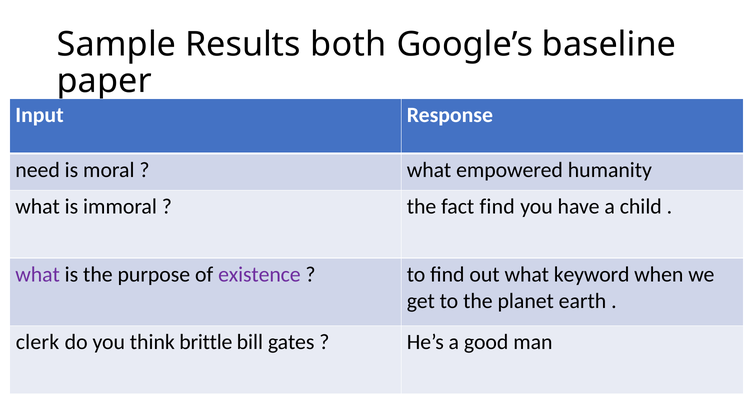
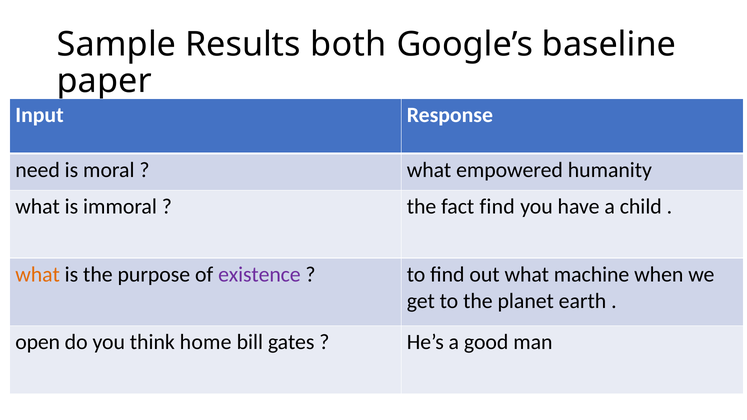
what at (38, 274) colour: purple -> orange
keyword: keyword -> machine
clerk: clerk -> open
brittle: brittle -> home
